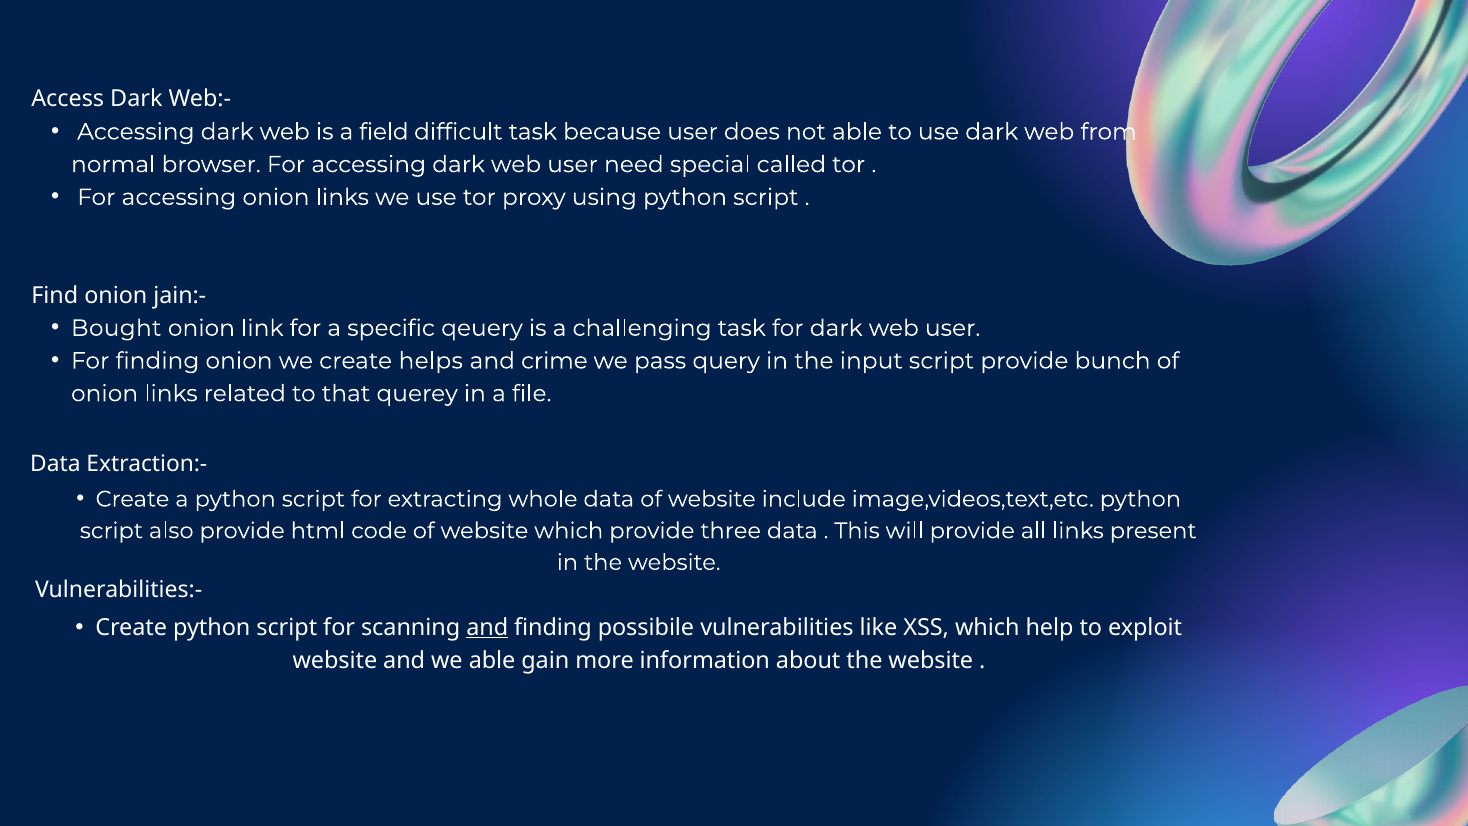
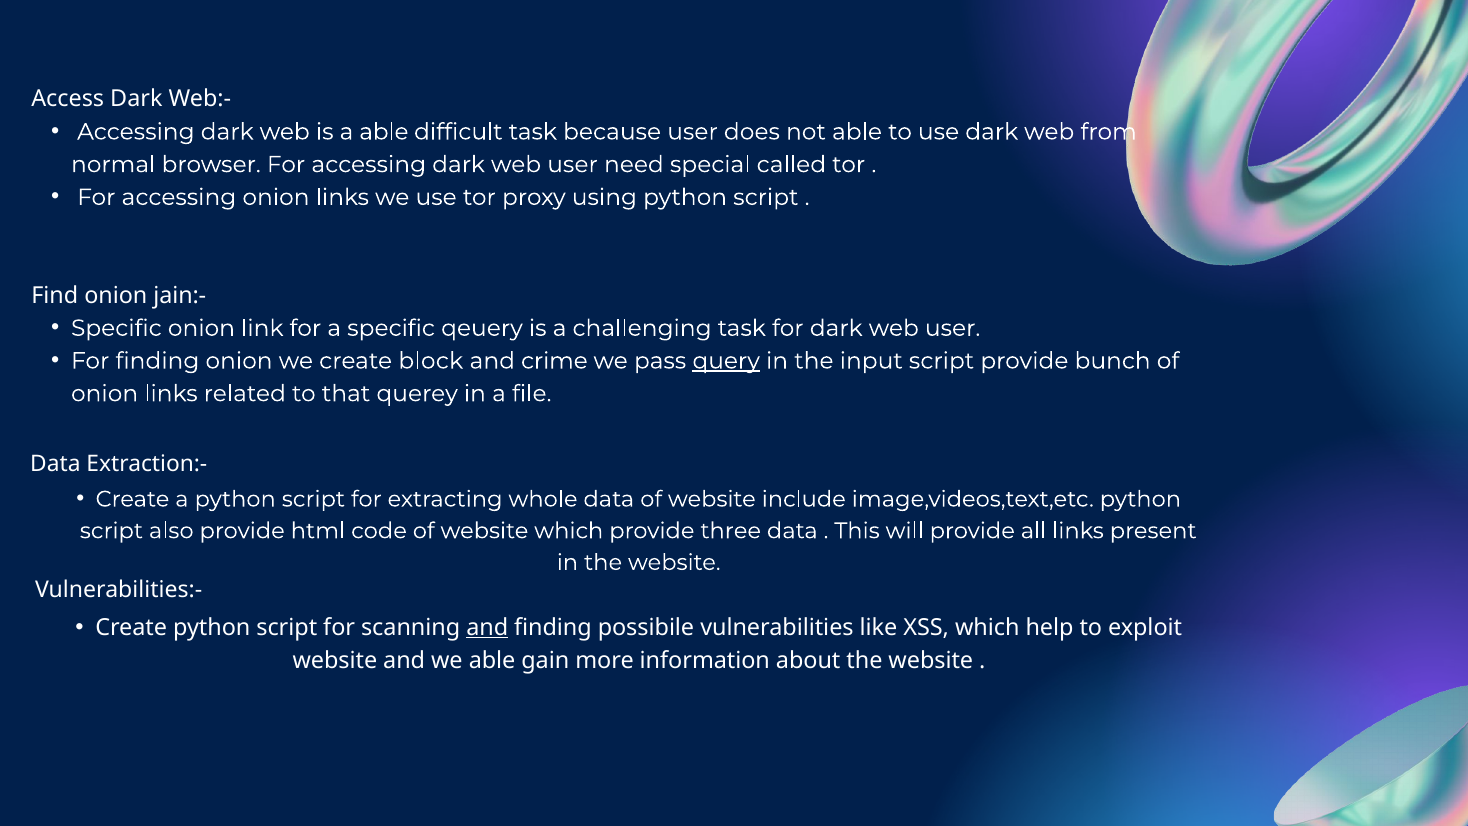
a field: field -> able
Bought at (116, 328): Bought -> Specific
helps: helps -> block
query underline: none -> present
